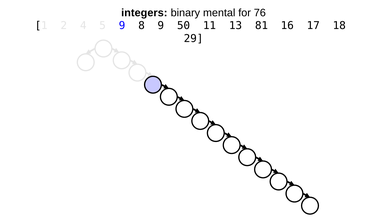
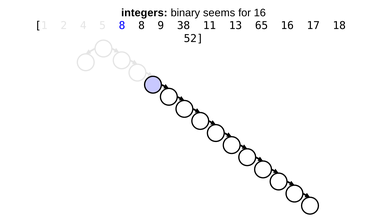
mental: mental -> seems
for 76: 76 -> 16
5 9: 9 -> 8
50: 50 -> 38
13 81: 81 -> 65
29: 29 -> 52
